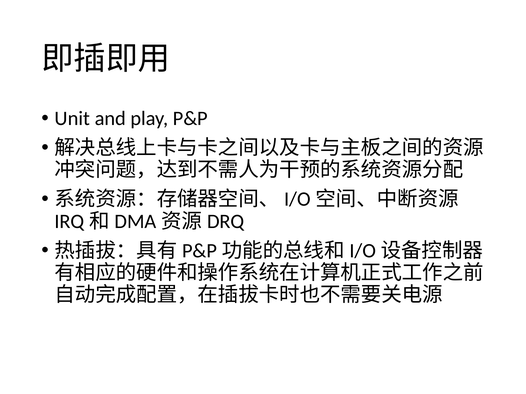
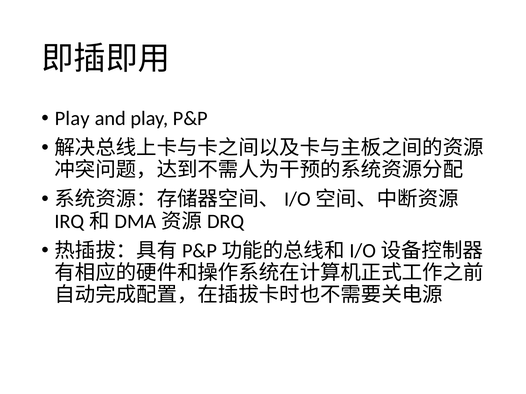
Unit at (72, 119): Unit -> Play
